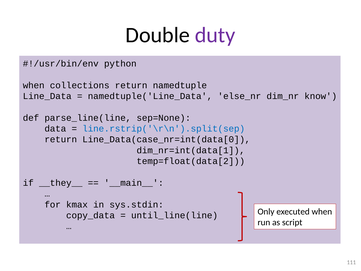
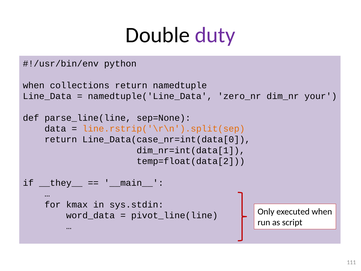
else_nr: else_nr -> zero_nr
know: know -> your
line.rstrip('\r\n').split(sep colour: blue -> orange
copy_data: copy_data -> word_data
until_line(line: until_line(line -> pivot_line(line
